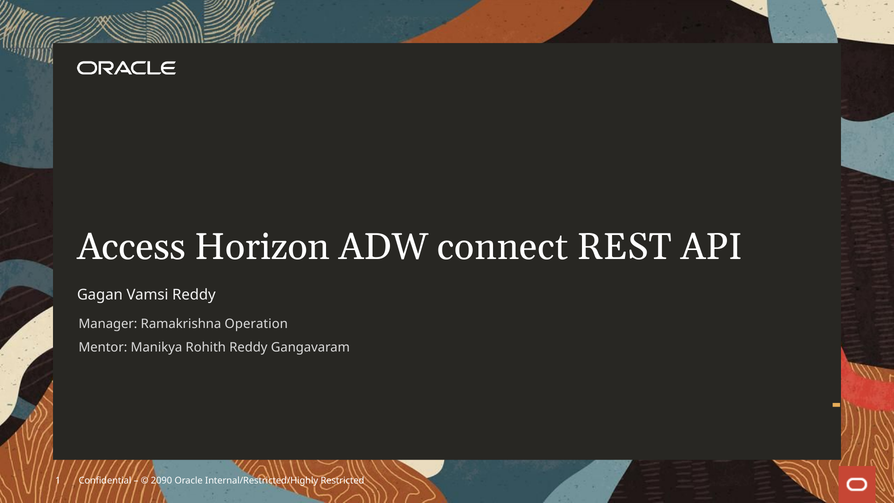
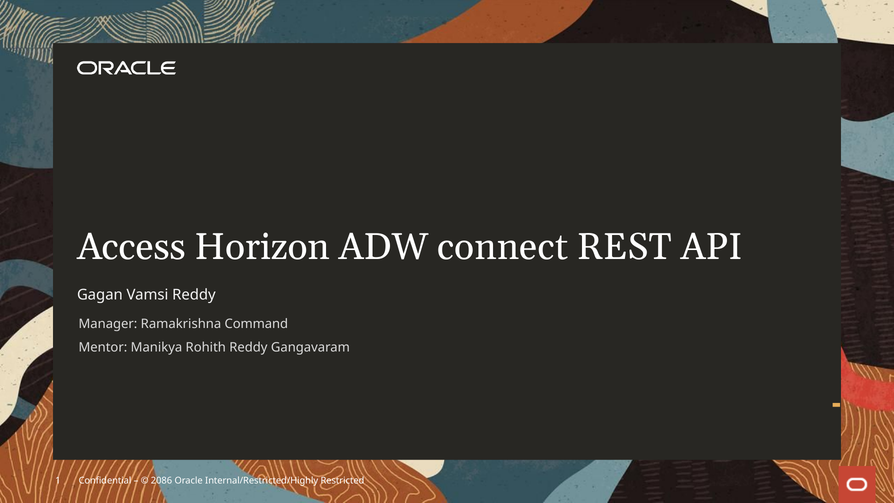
Operation: Operation -> Command
2090: 2090 -> 2086
